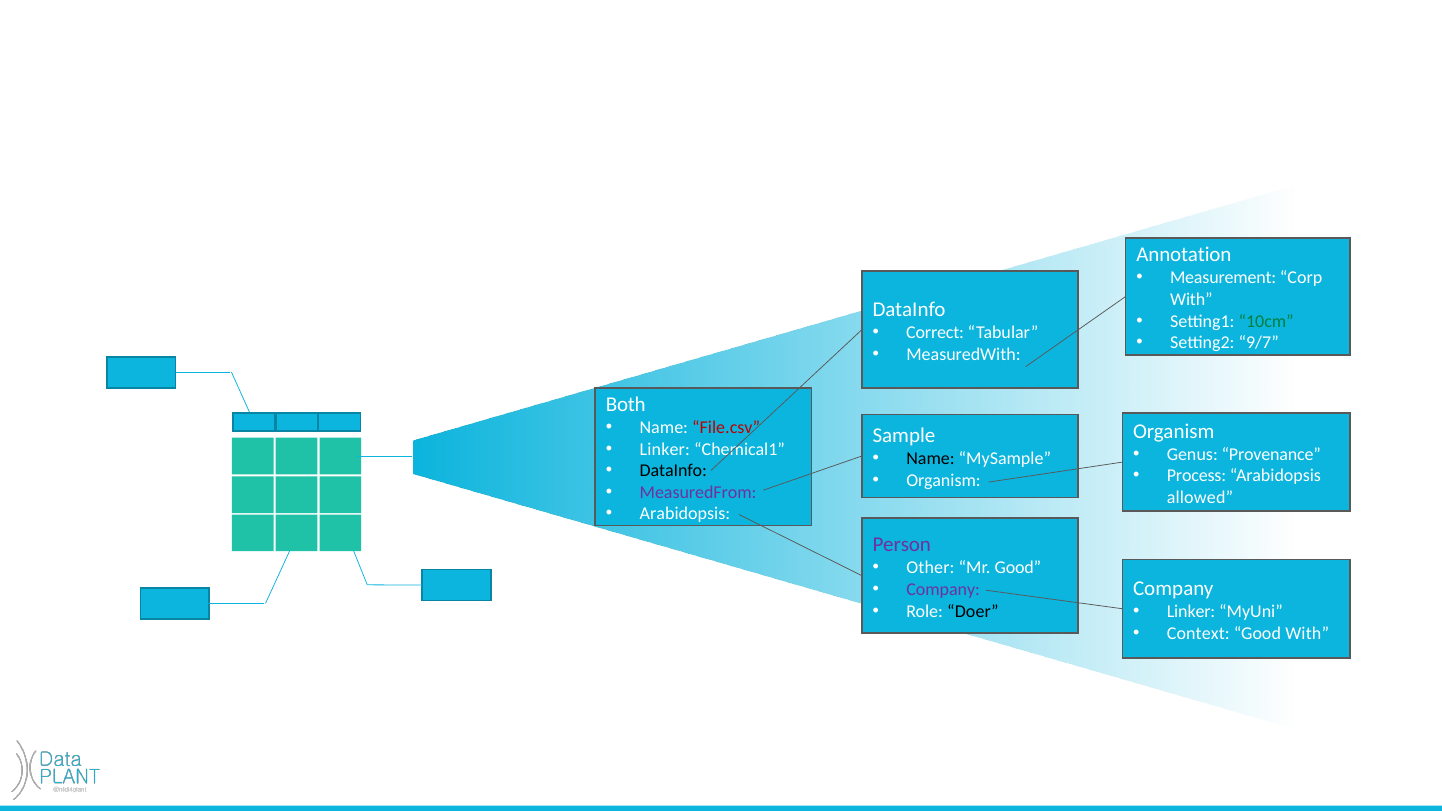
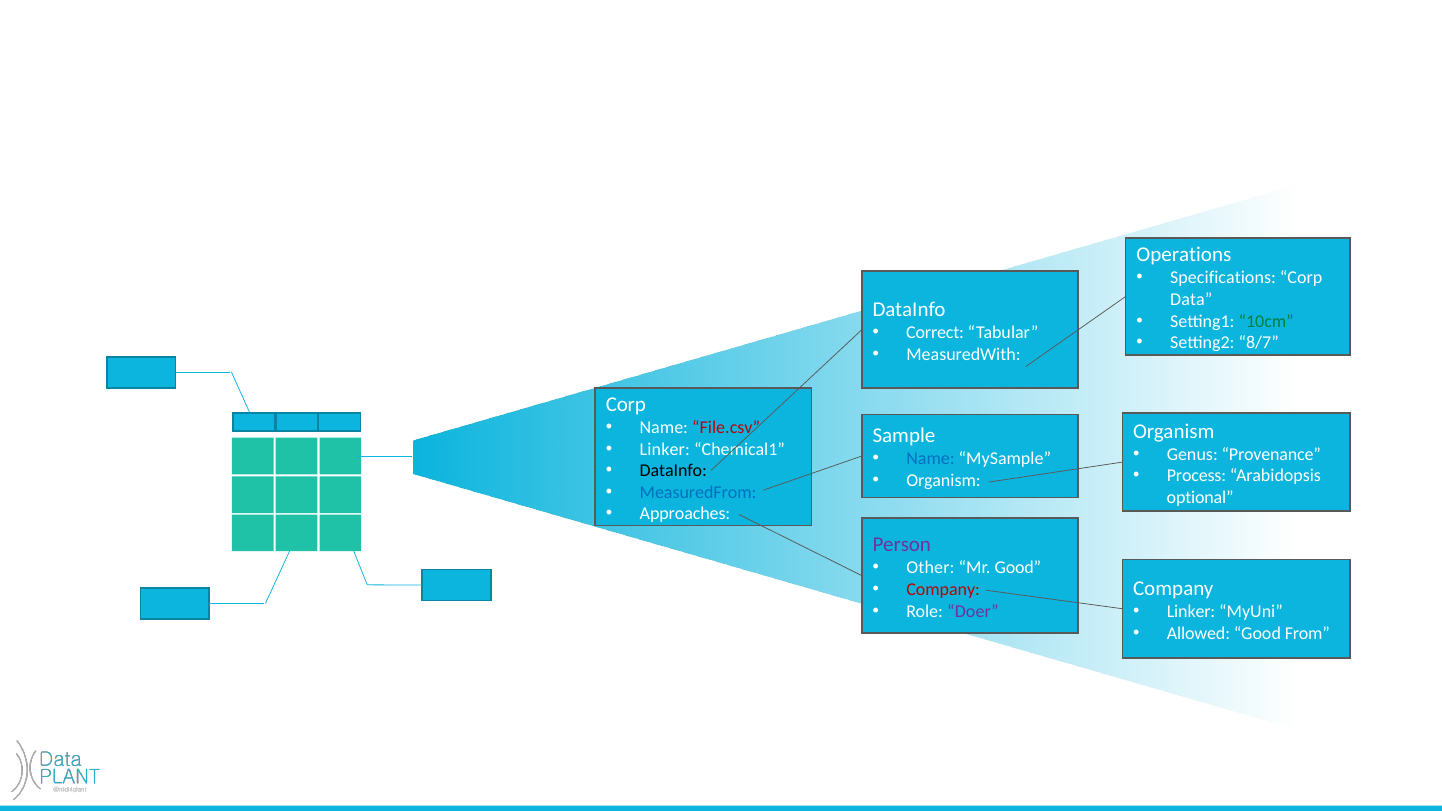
Annotation: Annotation -> Operations
Measurement: Measurement -> Specifications
With at (1191, 300): With -> Data
9/7: 9/7 -> 8/7
Both at (626, 404): Both -> Corp
Name at (930, 459) colour: black -> blue
MeasuredFrom colour: purple -> blue
allowed: allowed -> optional
Arabidopsis at (685, 514): Arabidopsis -> Approaches
Company at (943, 590) colour: purple -> red
Doer colour: black -> purple
Context: Context -> Allowed
Good With: With -> From
